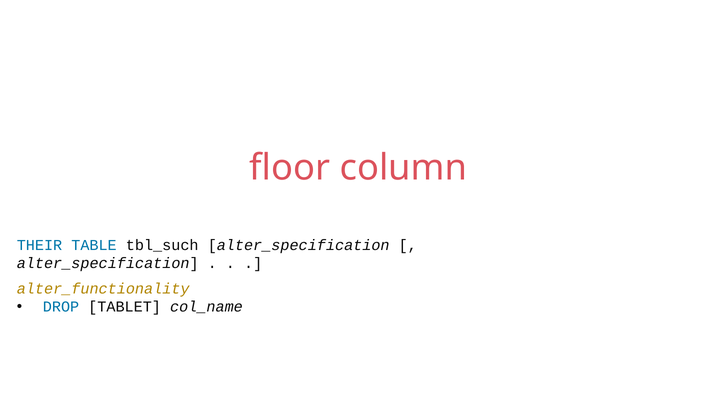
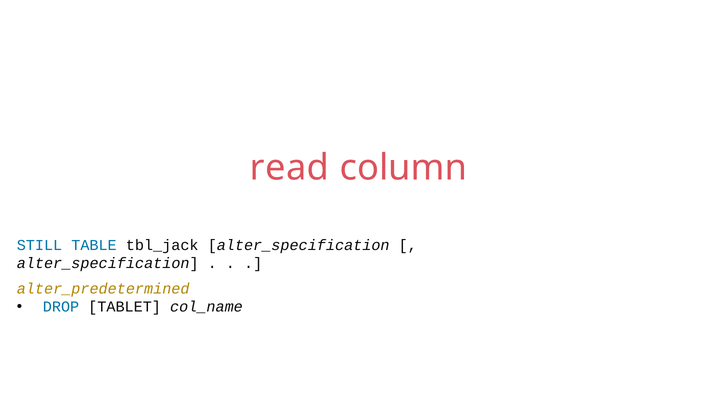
floor: floor -> read
THEIR: THEIR -> STILL
tbl_such: tbl_such -> tbl_jack
alter_functionality: alter_functionality -> alter_predetermined
